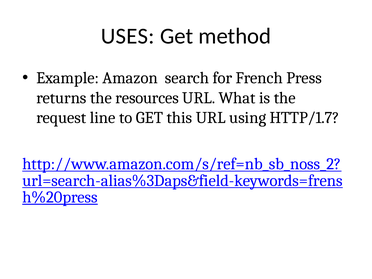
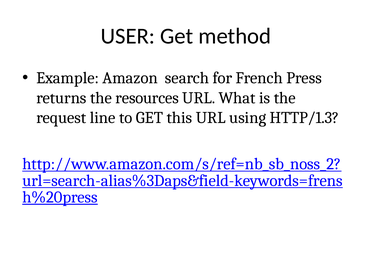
USES: USES -> USER
HTTP/1.7: HTTP/1.7 -> HTTP/1.3
